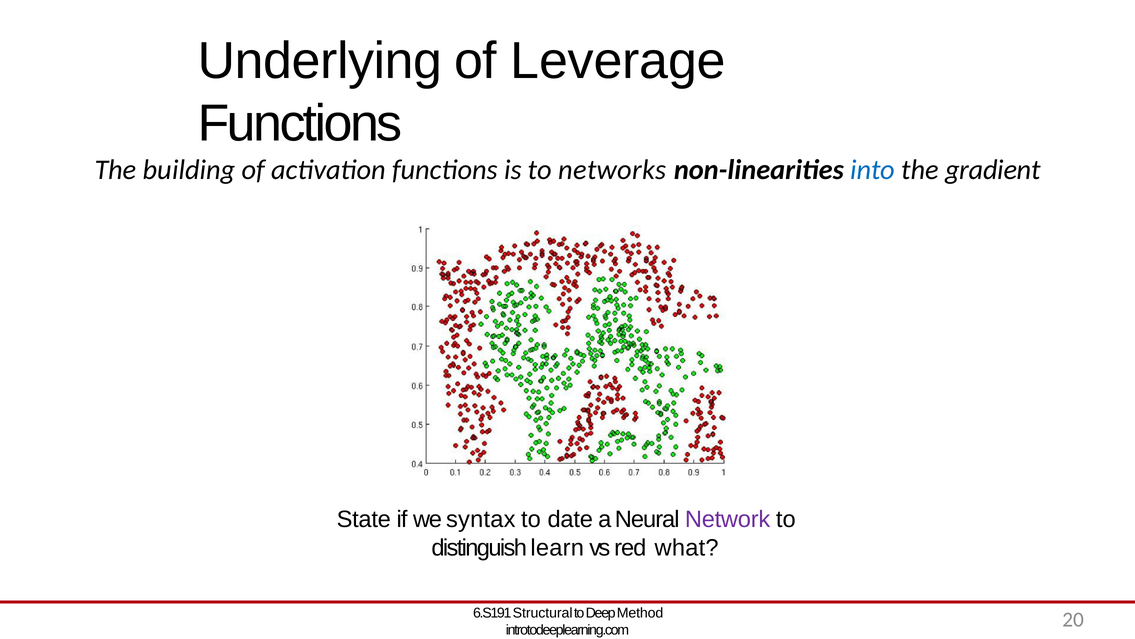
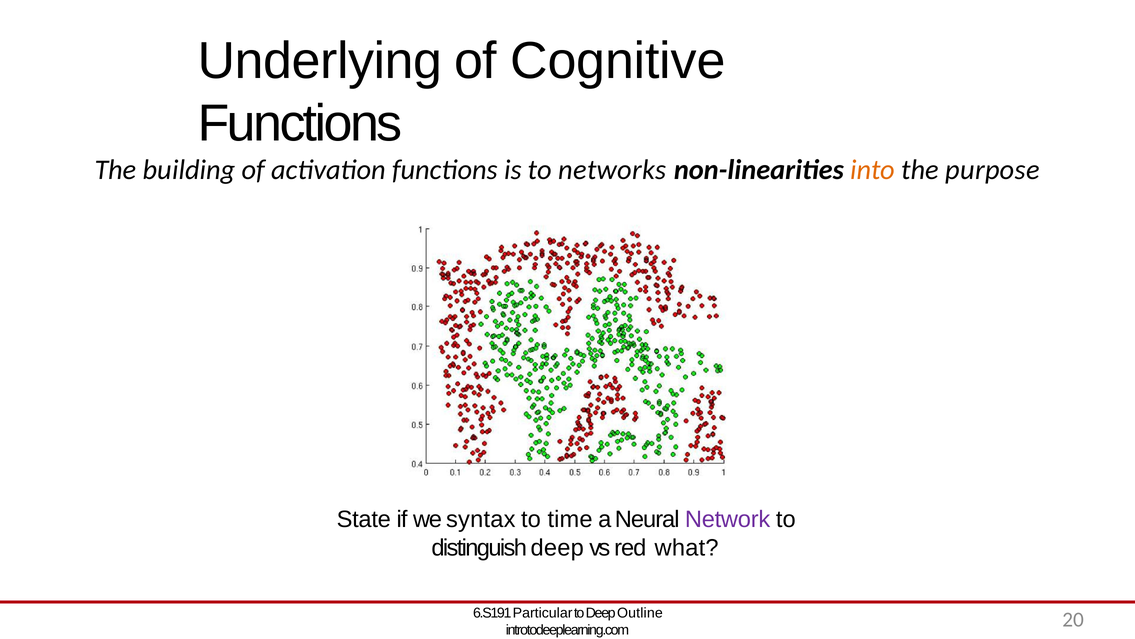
Leverage: Leverage -> Cognitive
into colour: blue -> orange
gradient: gradient -> purpose
date: date -> time
distinguish learn: learn -> deep
Structural: Structural -> Particular
Method: Method -> Outline
